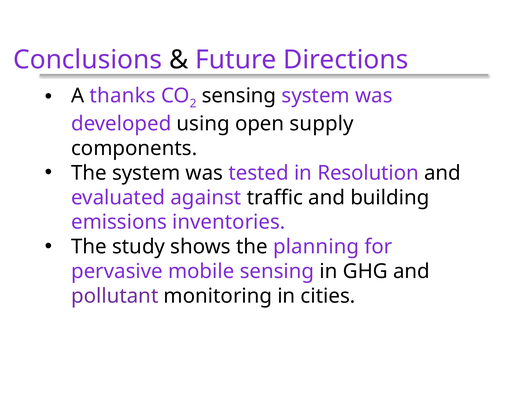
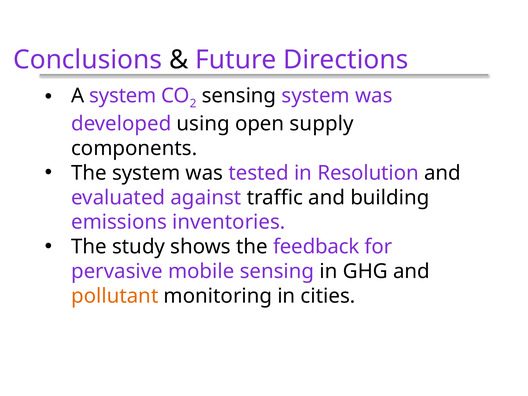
A thanks: thanks -> system
planning: planning -> feedback
pollutant colour: purple -> orange
